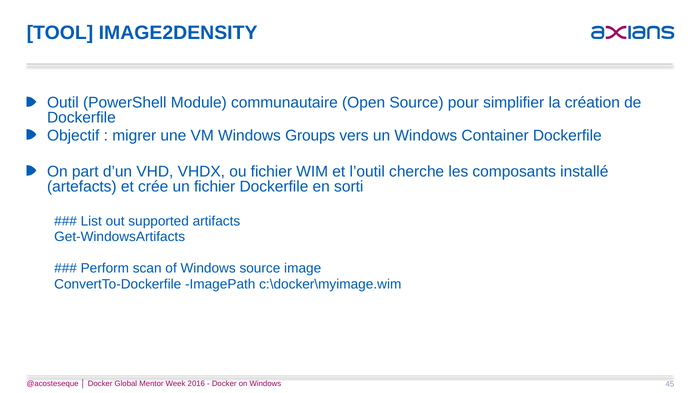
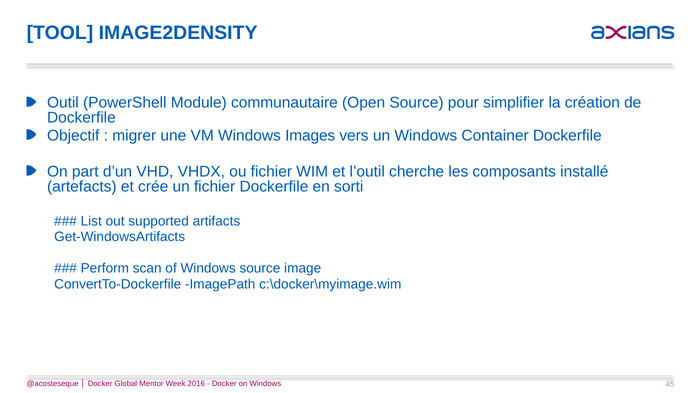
Groups: Groups -> Images
